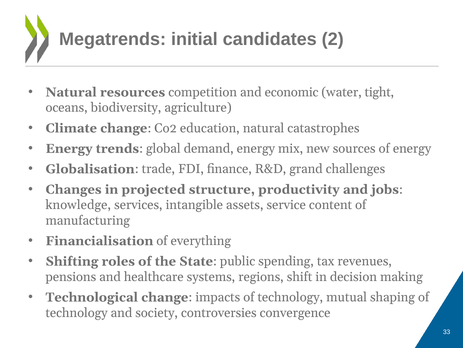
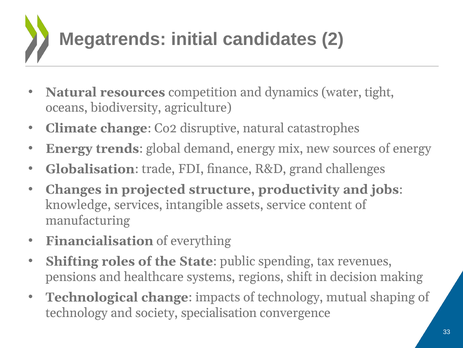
economic: economic -> dynamics
education: education -> disruptive
controversies: controversies -> specialisation
